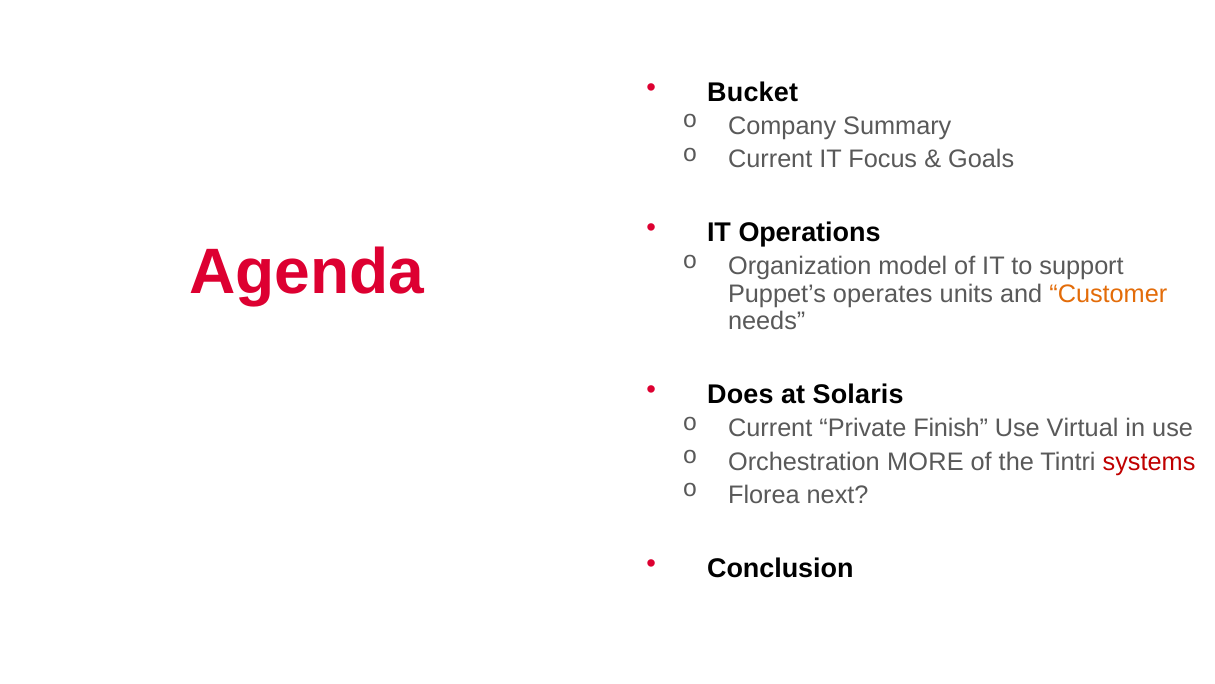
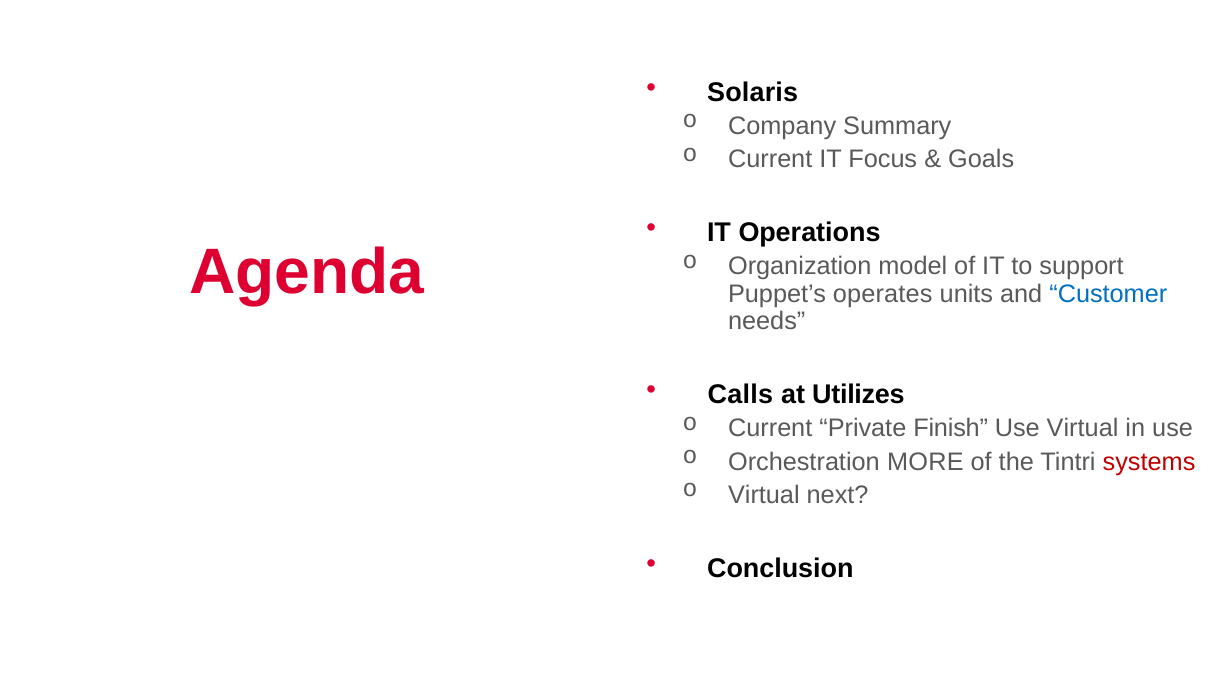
Bucket: Bucket -> Solaris
Customer colour: orange -> blue
Does: Does -> Calls
Solaris: Solaris -> Utilizes
Florea at (764, 495): Florea -> Virtual
